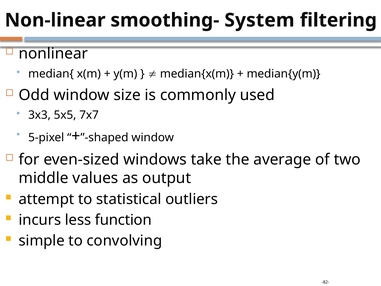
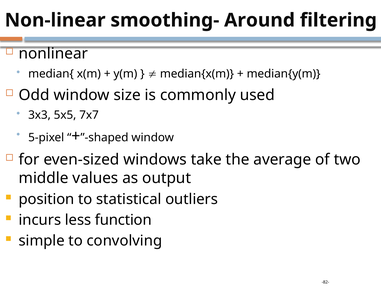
System: System -> Around
attempt: attempt -> position
